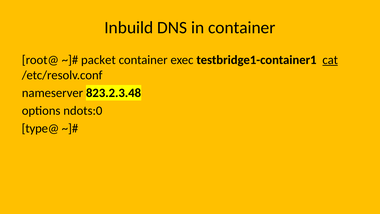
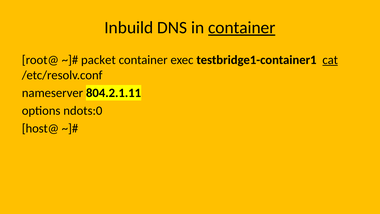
container at (242, 28) underline: none -> present
823.2.3.48: 823.2.3.48 -> 804.2.1.11
type@: type@ -> host@
